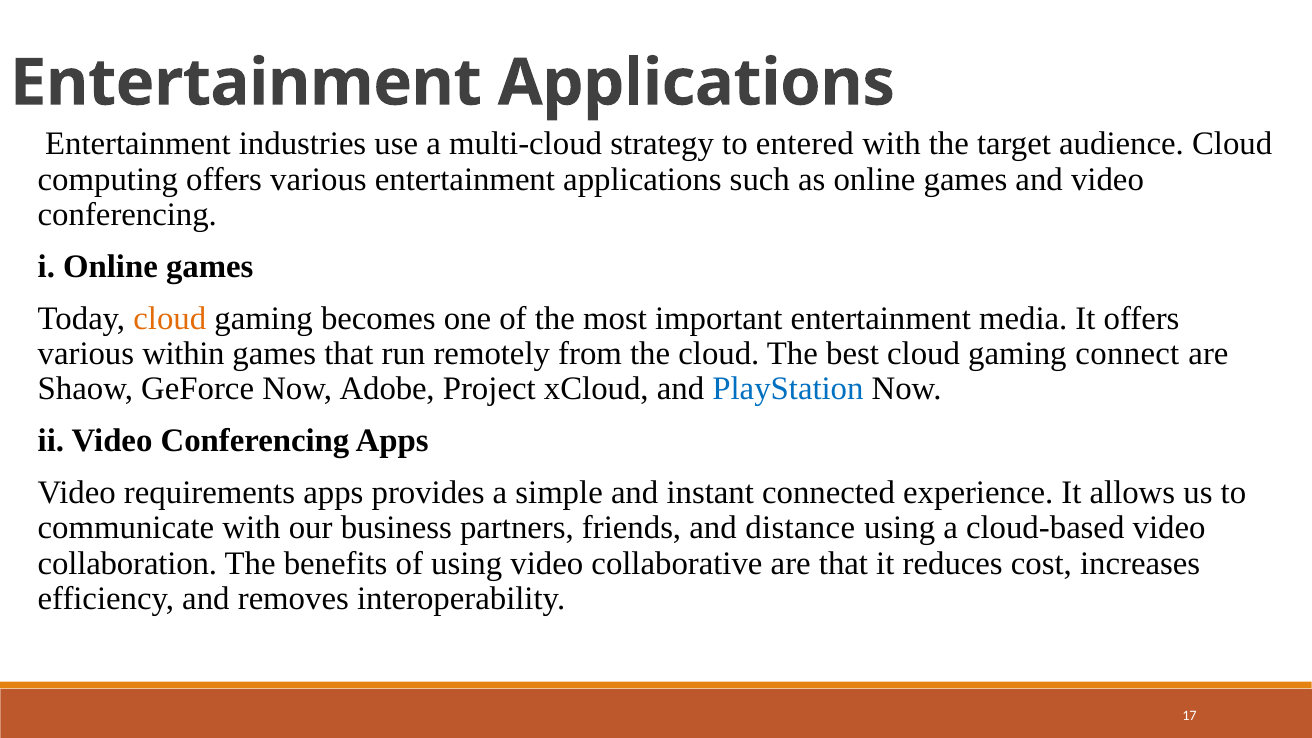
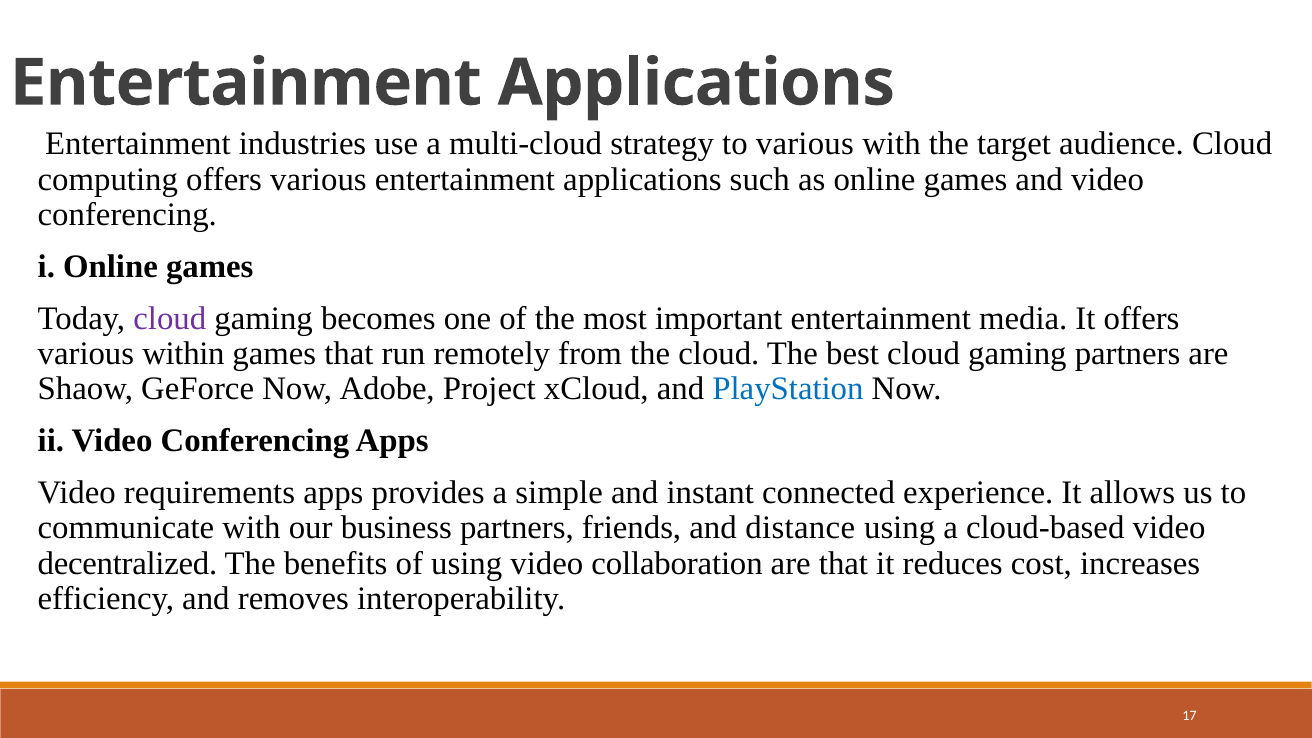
to entered: entered -> various
cloud at (170, 318) colour: orange -> purple
gaming connect: connect -> partners
collaboration: collaboration -> decentralized
collaborative: collaborative -> collaboration
